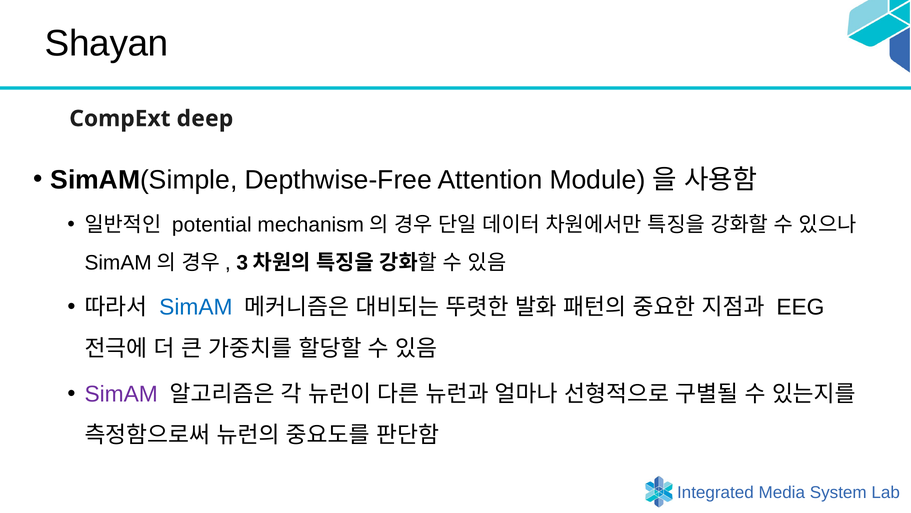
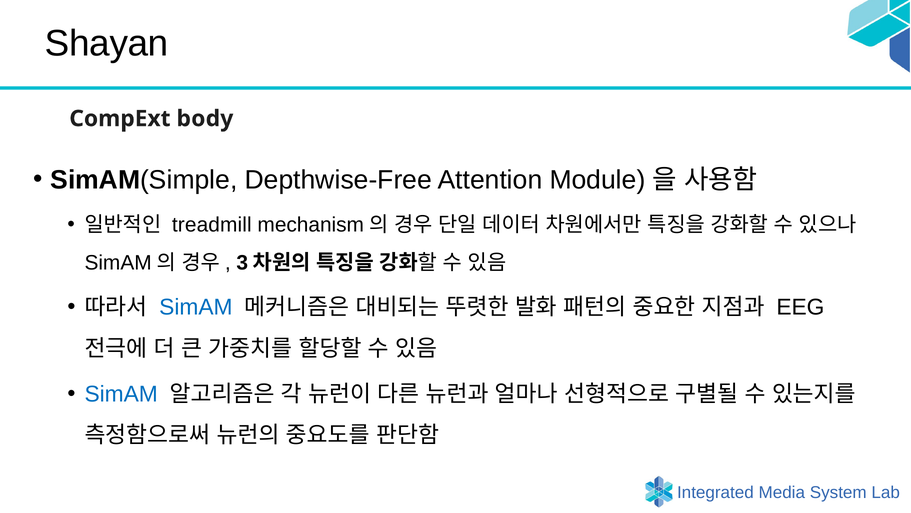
deep: deep -> body
potential: potential -> treadmill
SimAM at (121, 394) colour: purple -> blue
